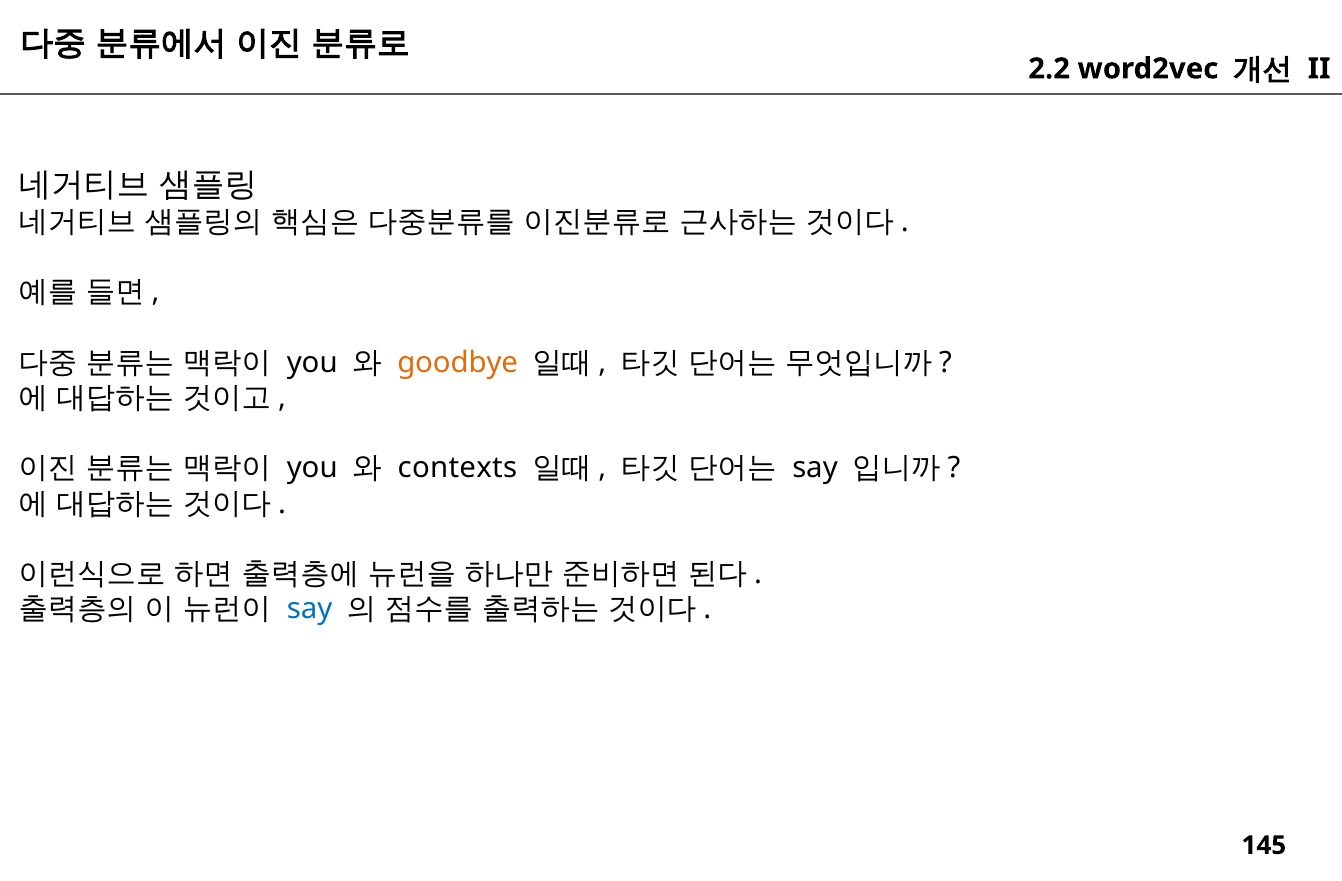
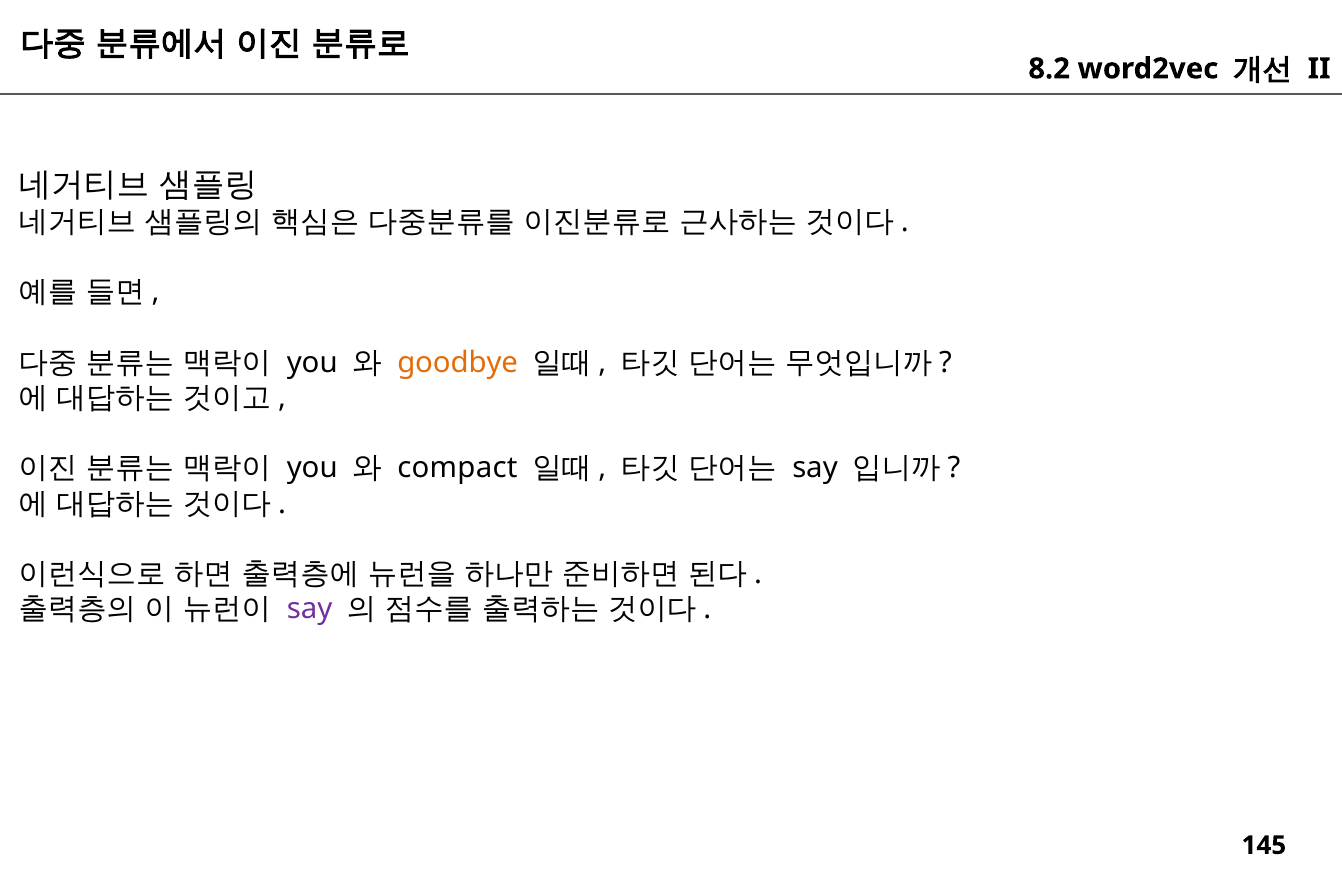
2.2: 2.2 -> 8.2
contexts: contexts -> compact
say at (310, 610) colour: blue -> purple
